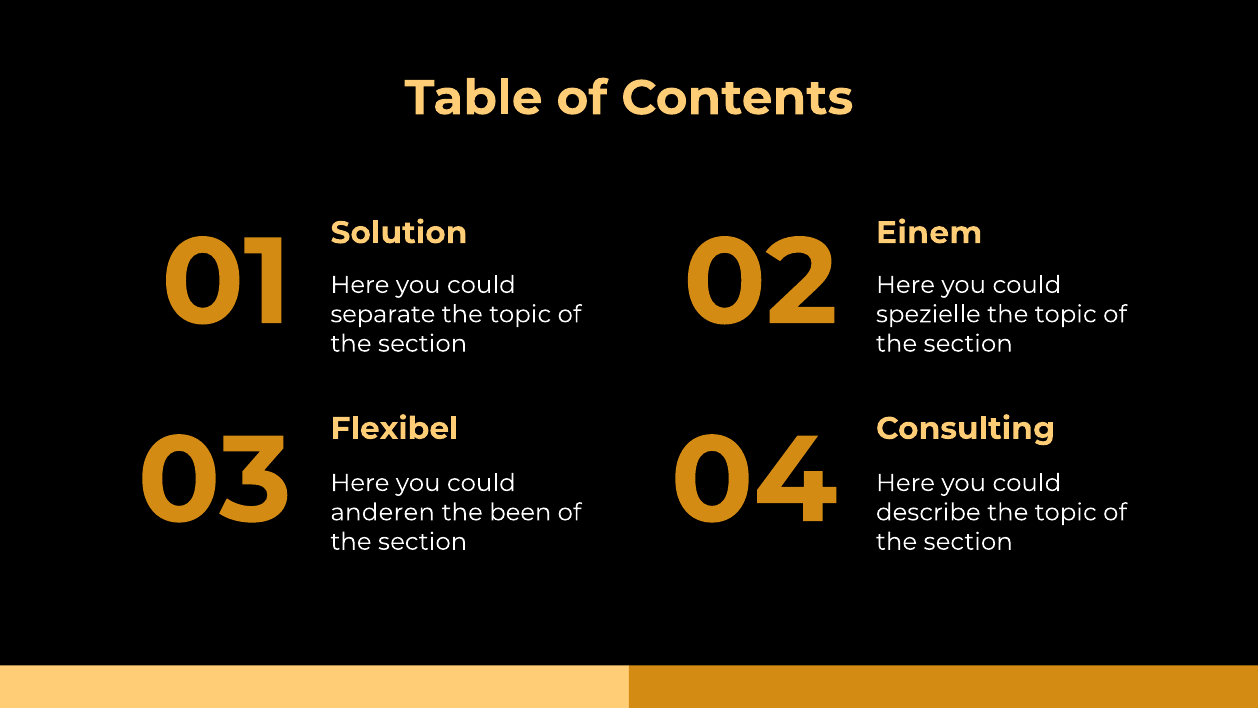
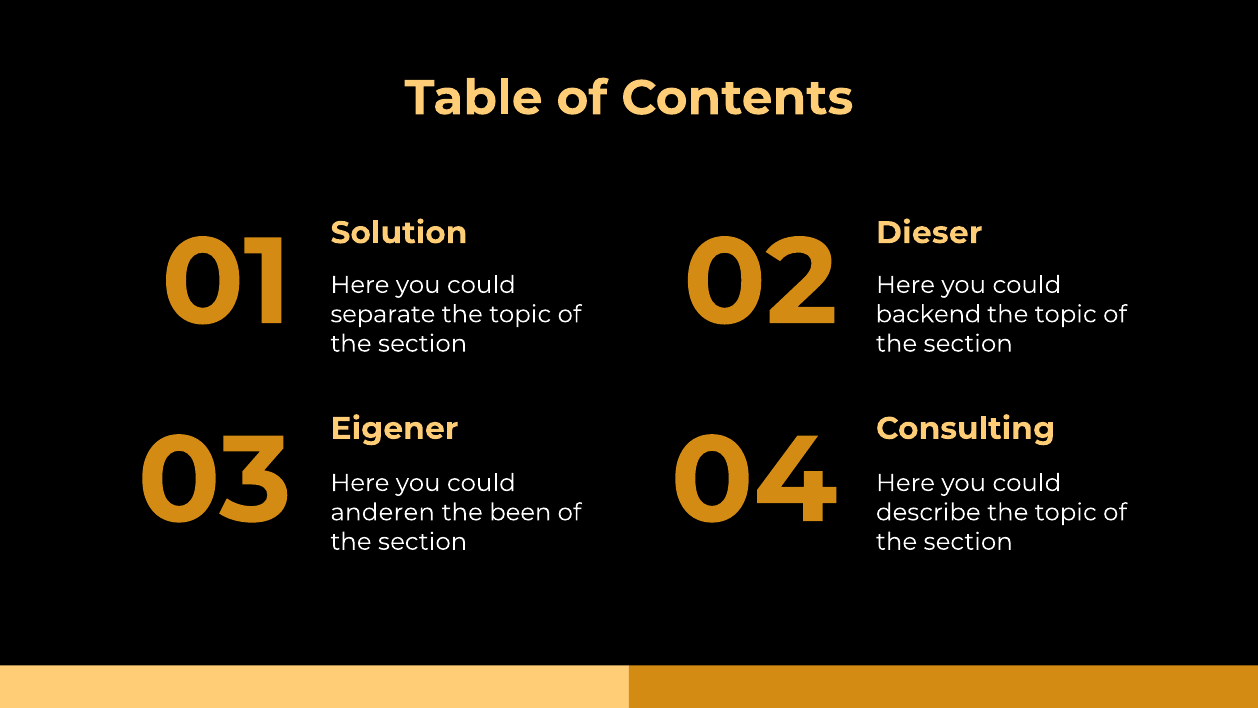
Einem: Einem -> Dieser
spezielle: spezielle -> backend
Flexibel: Flexibel -> Eigener
